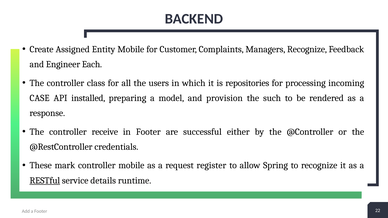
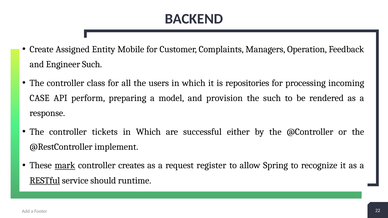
Managers Recognize: Recognize -> Operation
Engineer Each: Each -> Such
installed: installed -> perform
receive: receive -> tickets
Footer at (148, 132): Footer -> Which
credentials: credentials -> implement
mark underline: none -> present
controller mobile: mobile -> creates
details: details -> should
